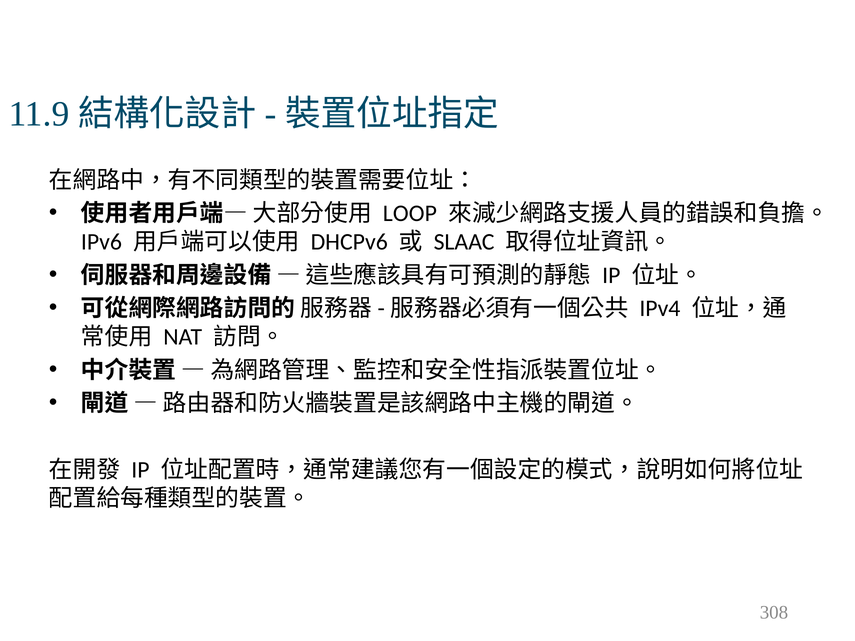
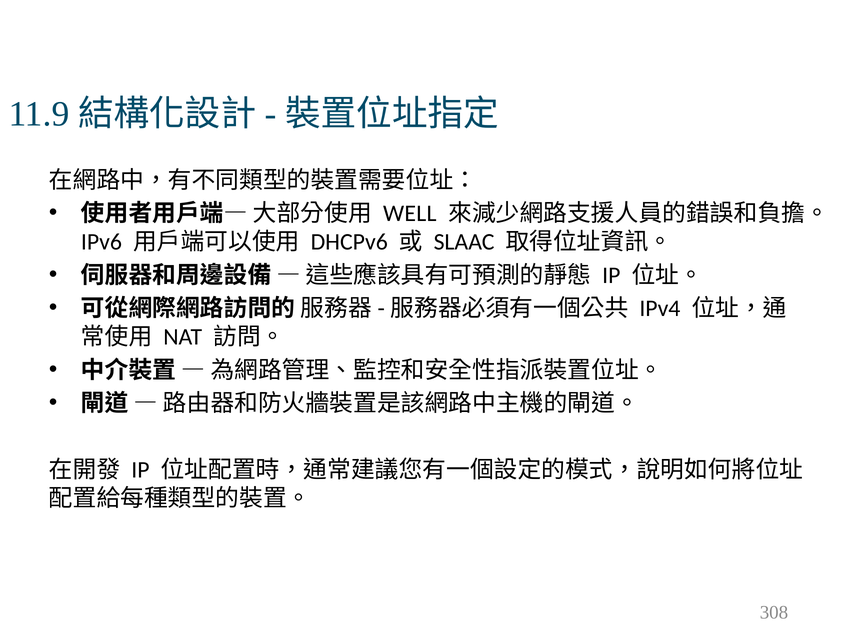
LOOP: LOOP -> WELL
